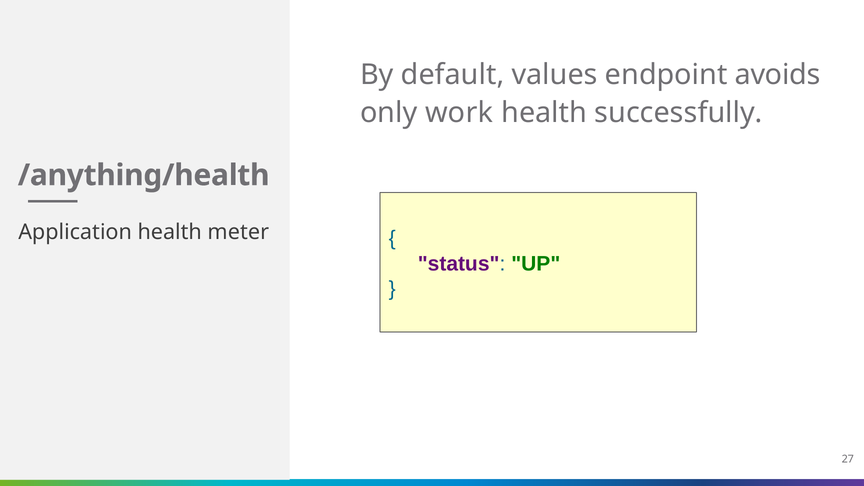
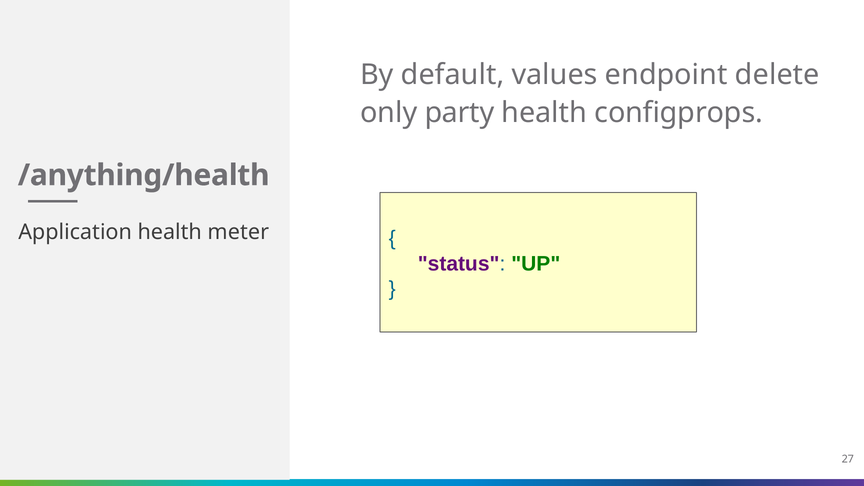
avoids: avoids -> delete
work: work -> party
successfully: successfully -> configprops
